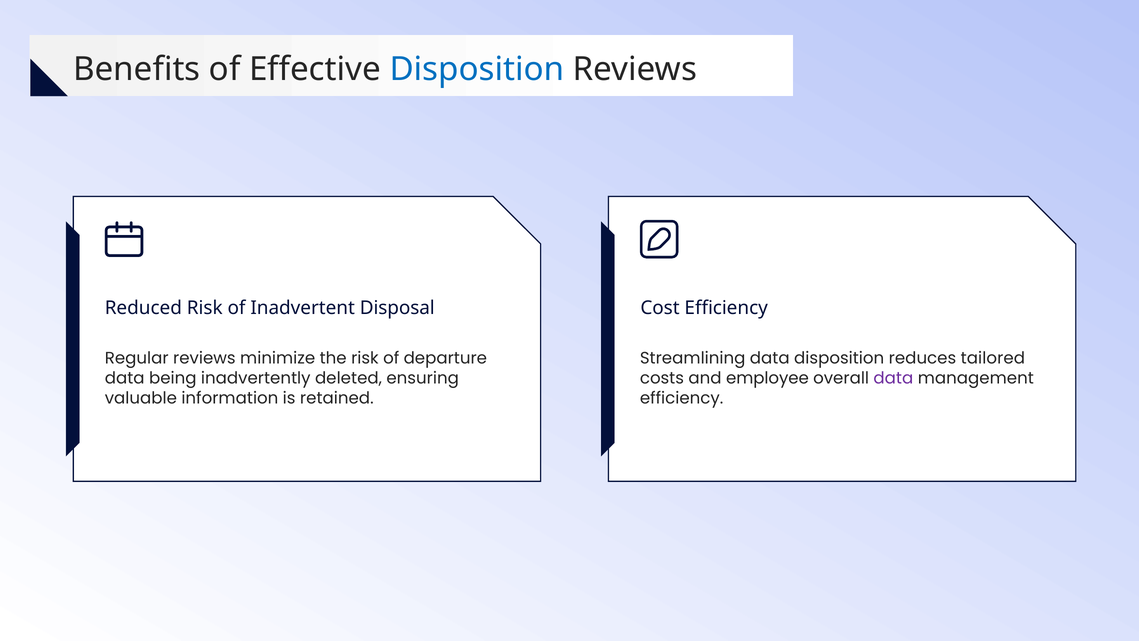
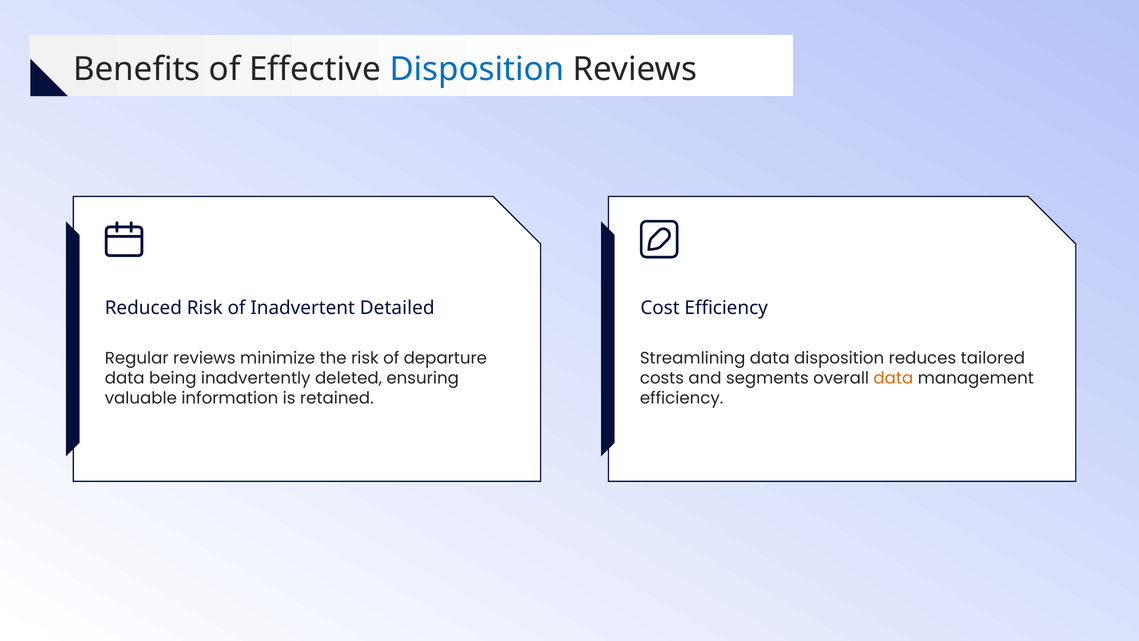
Disposal: Disposal -> Detailed
employee: employee -> segments
data at (893, 378) colour: purple -> orange
